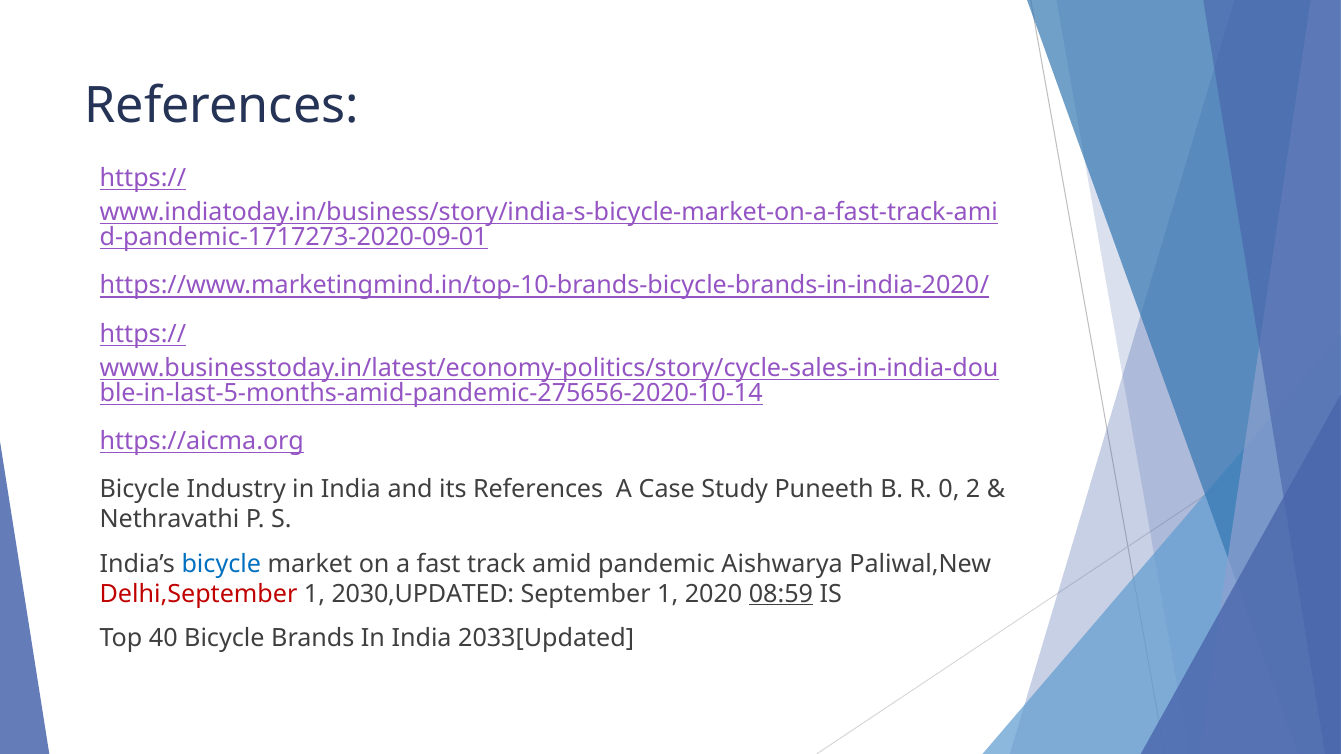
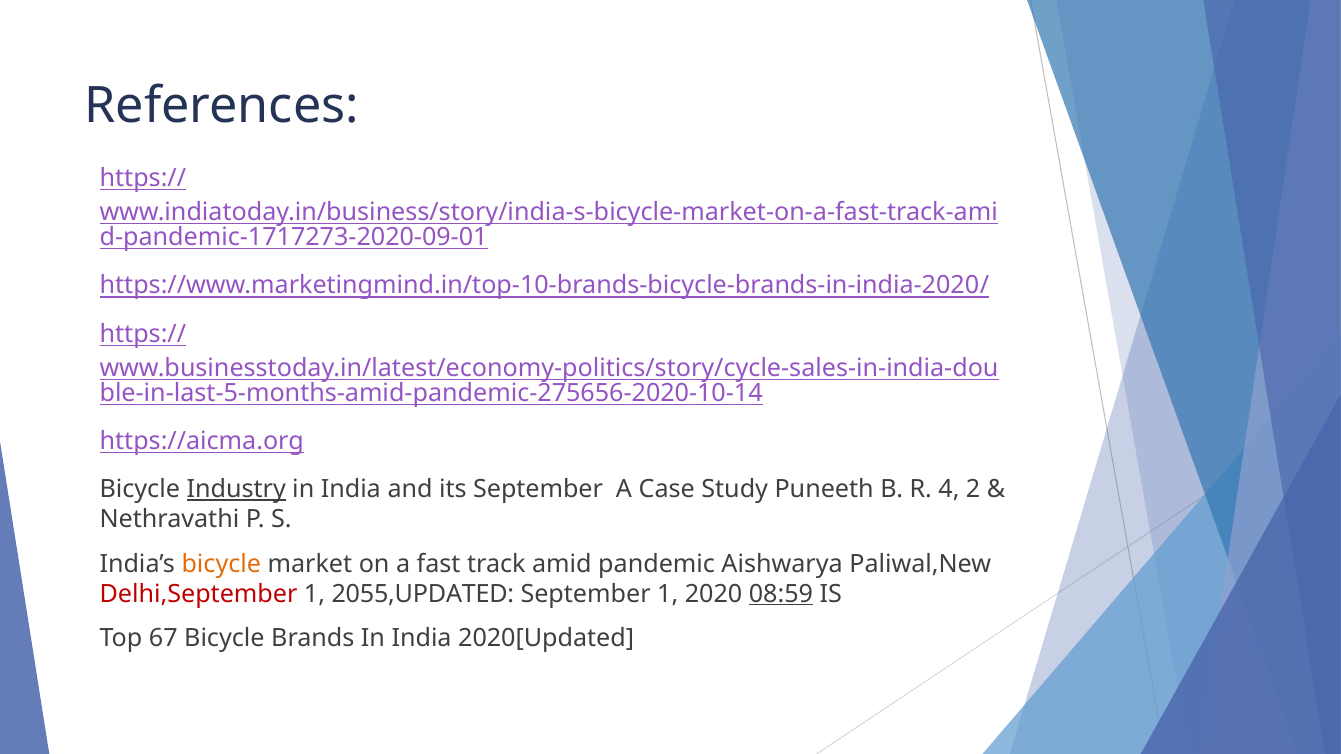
Industry underline: none -> present
its References: References -> September
0: 0 -> 4
bicycle at (221, 564) colour: blue -> orange
2030,UPDATED: 2030,UPDATED -> 2055,UPDATED
40: 40 -> 67
2033[Updated: 2033[Updated -> 2020[Updated
